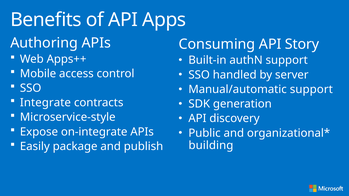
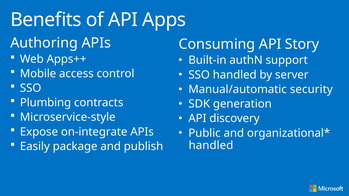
Manual/automatic support: support -> security
Integrate: Integrate -> Plumbing
building at (211, 146): building -> handled
